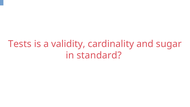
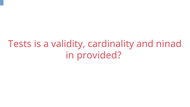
sugar: sugar -> ninad
standard: standard -> provided
